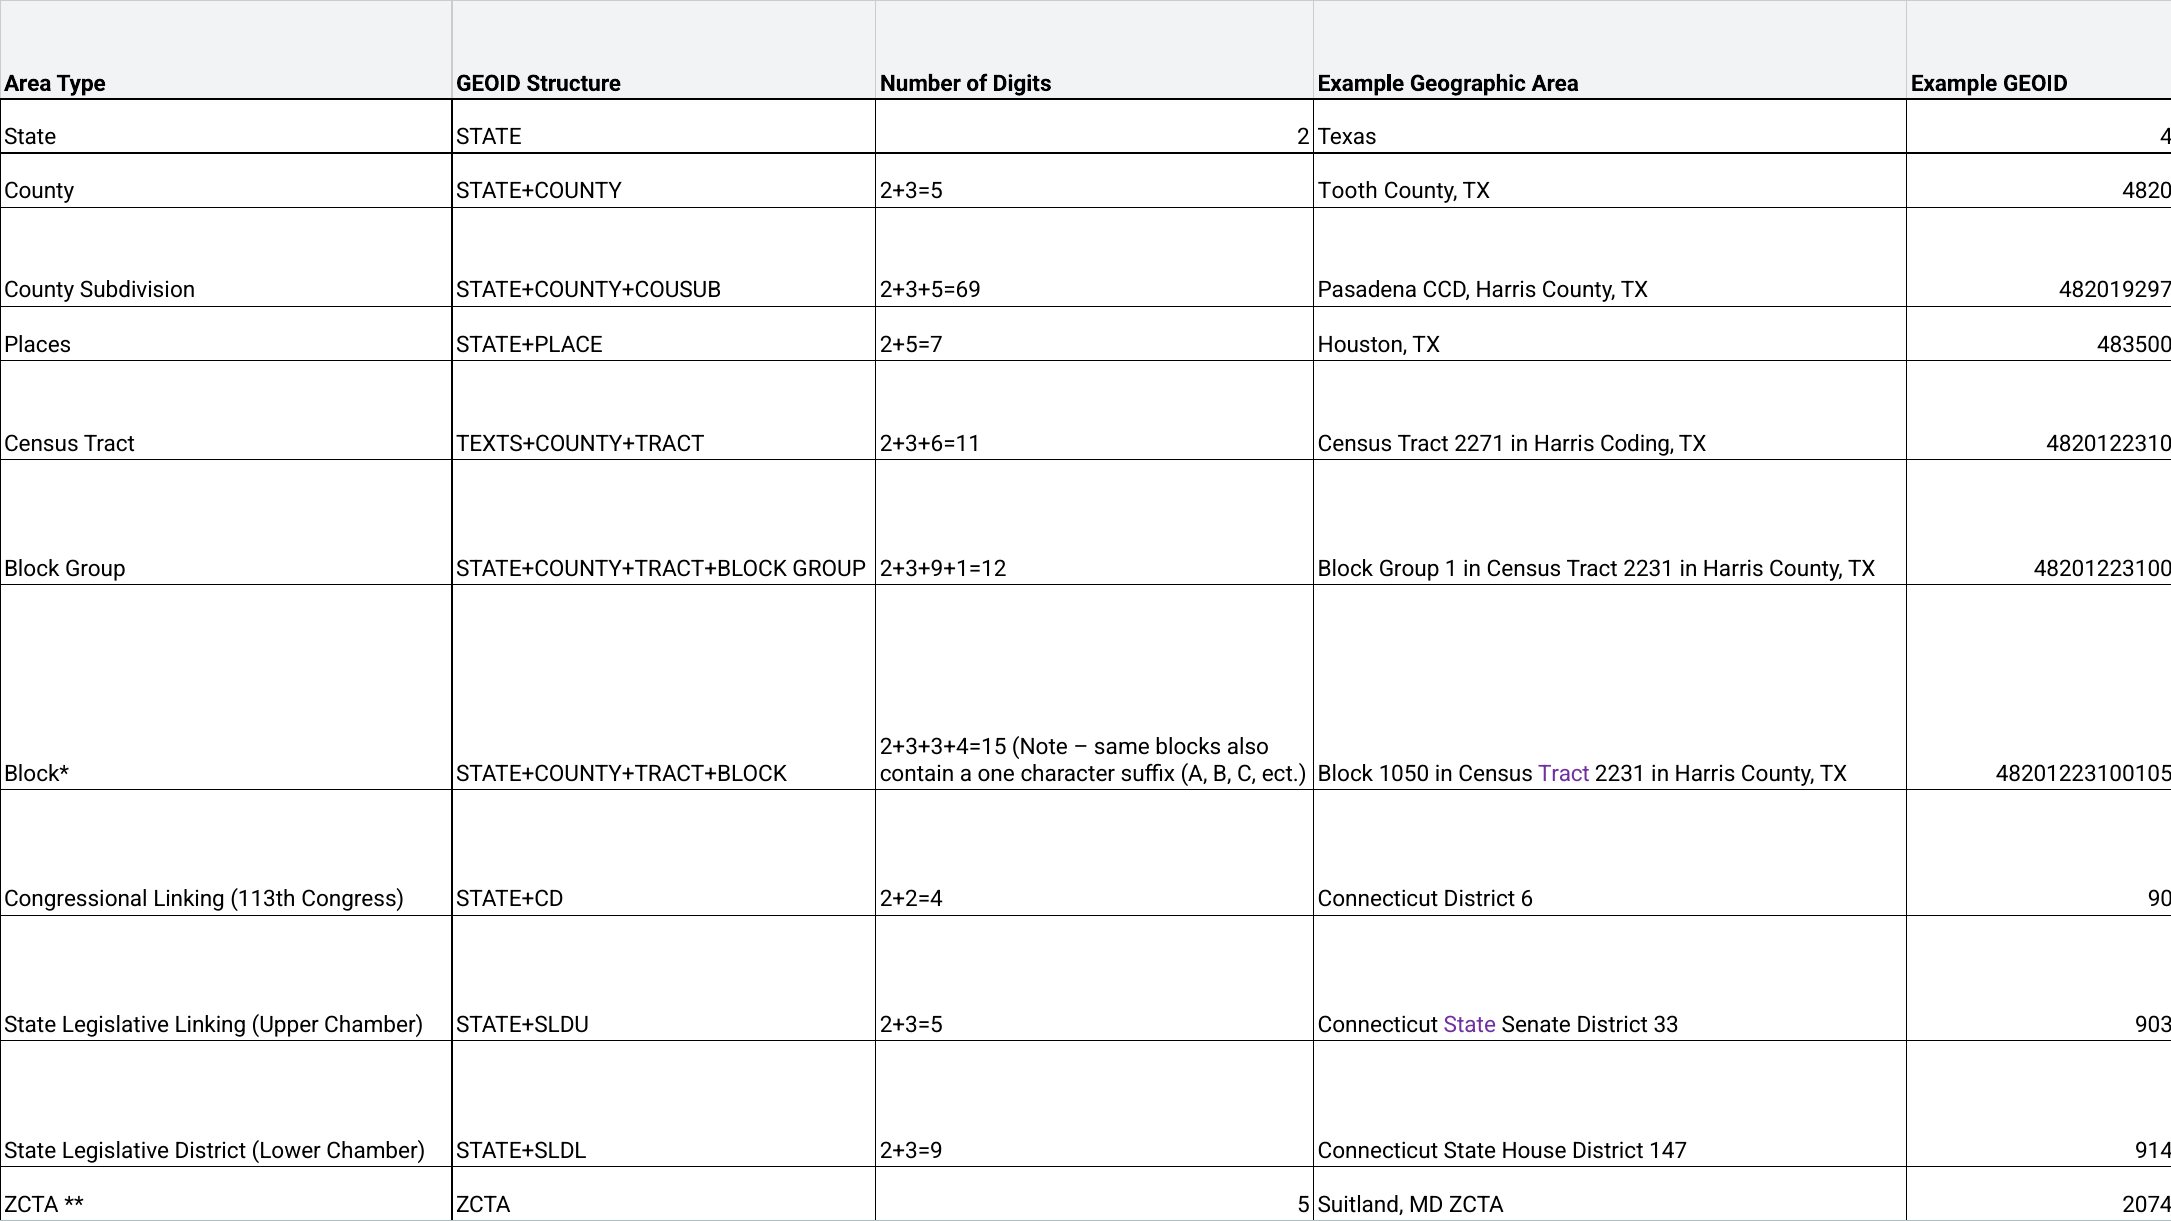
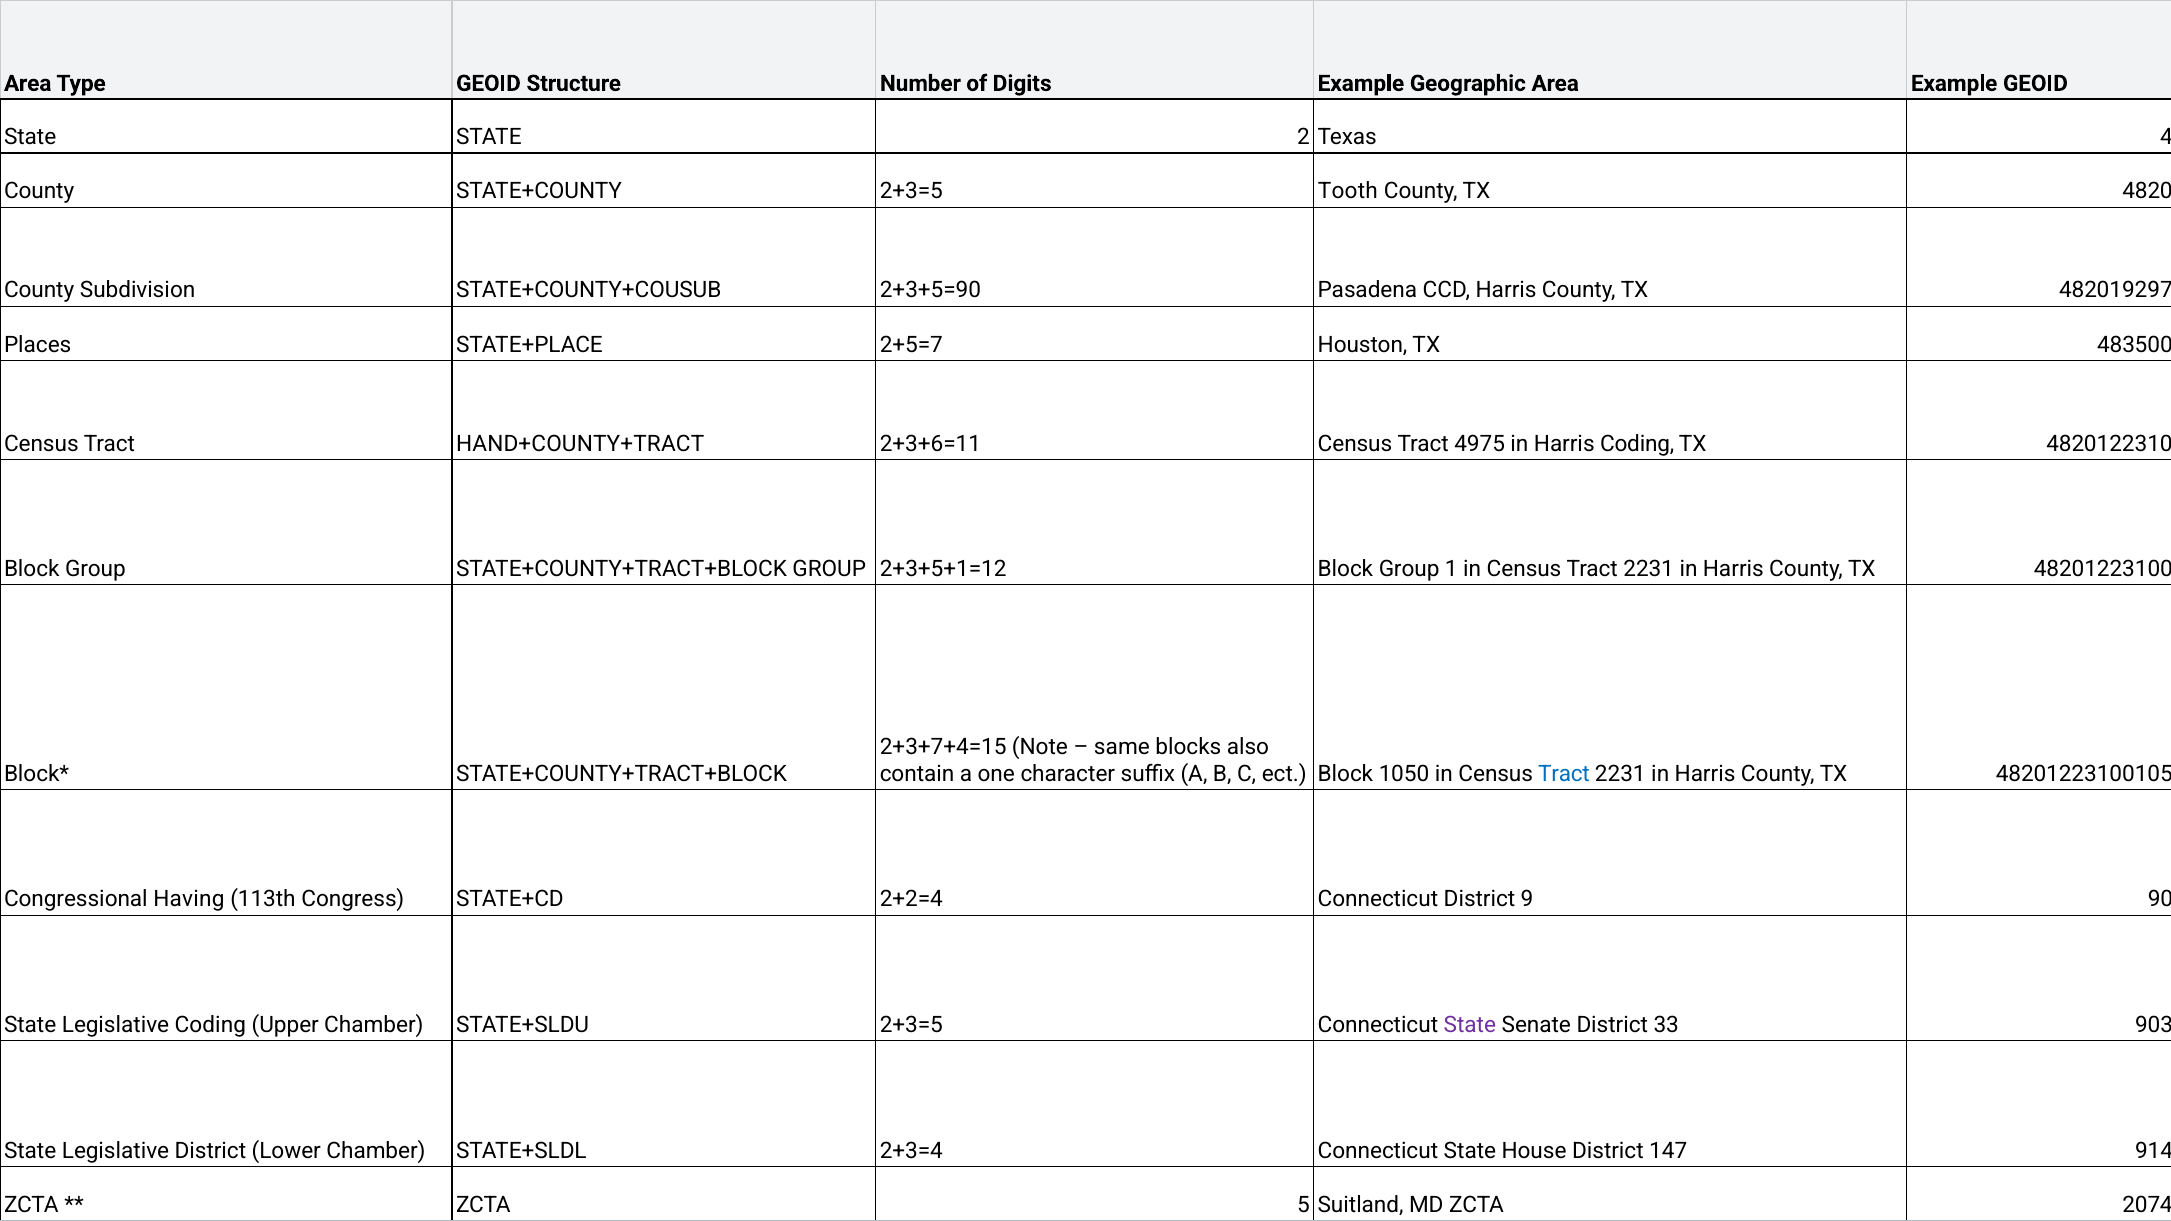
2+3+5=69: 2+3+5=69 -> 2+3+5=90
TEXTS+COUNTY+TRACT: TEXTS+COUNTY+TRACT -> HAND+COUNTY+TRACT
2271: 2271 -> 4975
2+3+9+1=12: 2+3+9+1=12 -> 2+3+5+1=12
2+3+3+4=15: 2+3+3+4=15 -> 2+3+7+4=15
Tract at (1564, 774) colour: purple -> blue
Congressional Linking: Linking -> Having
6: 6 -> 9
Legislative Linking: Linking -> Coding
2+3=9: 2+3=9 -> 2+3=4
